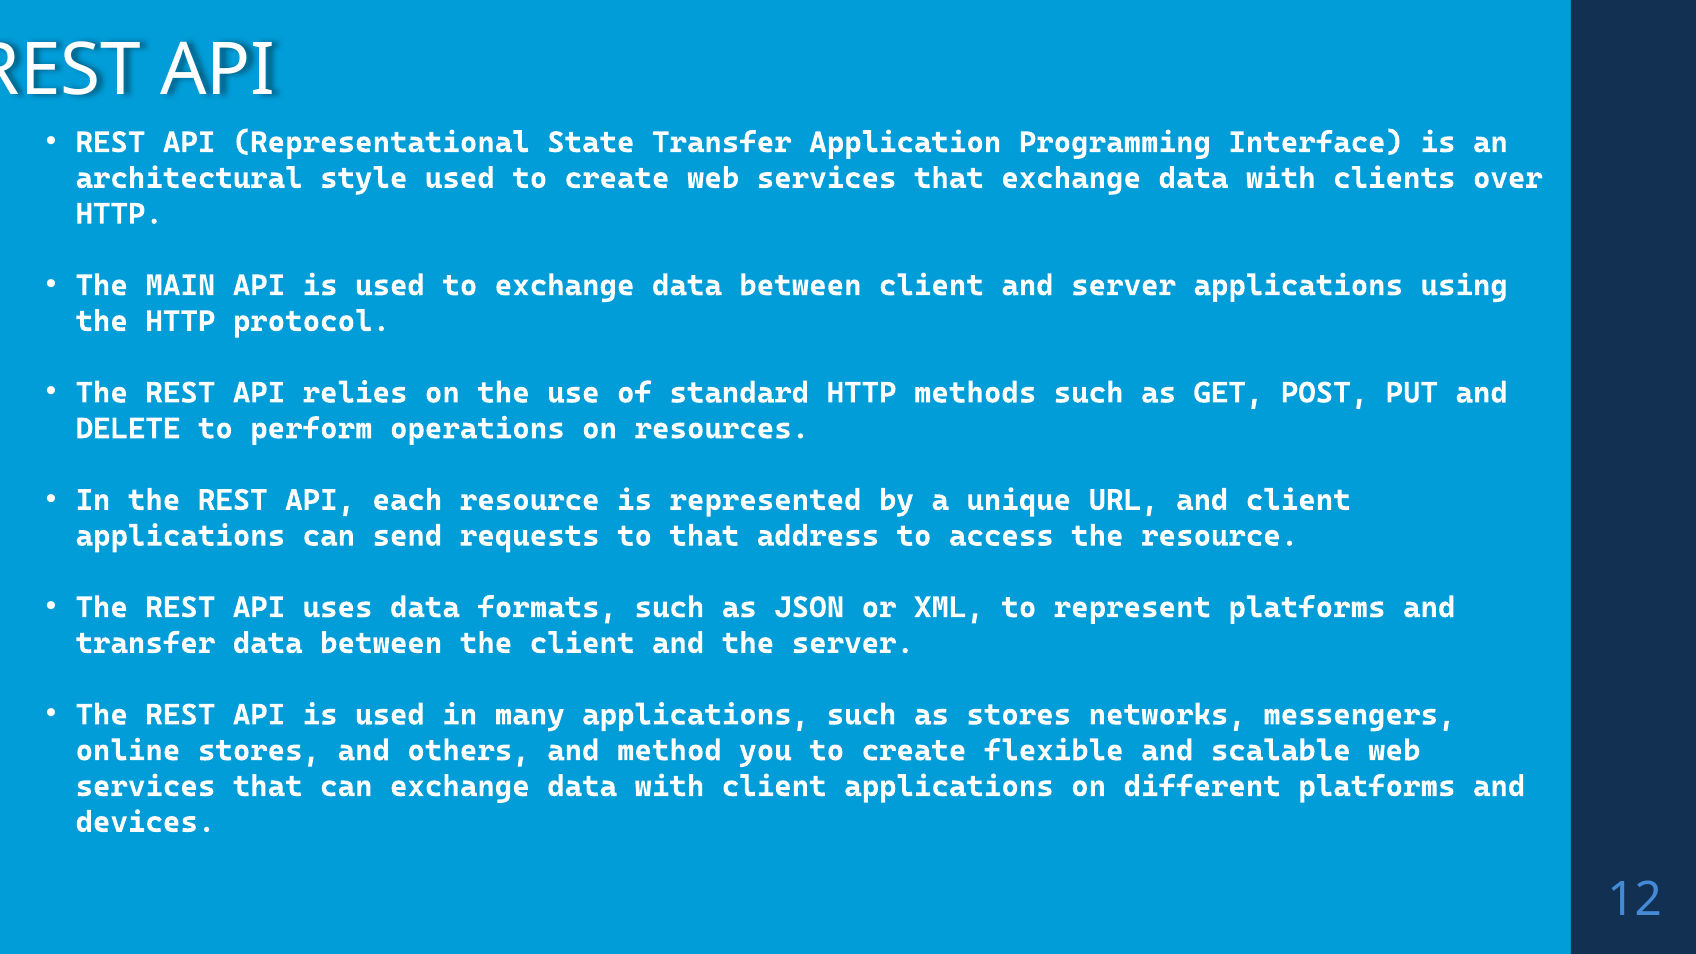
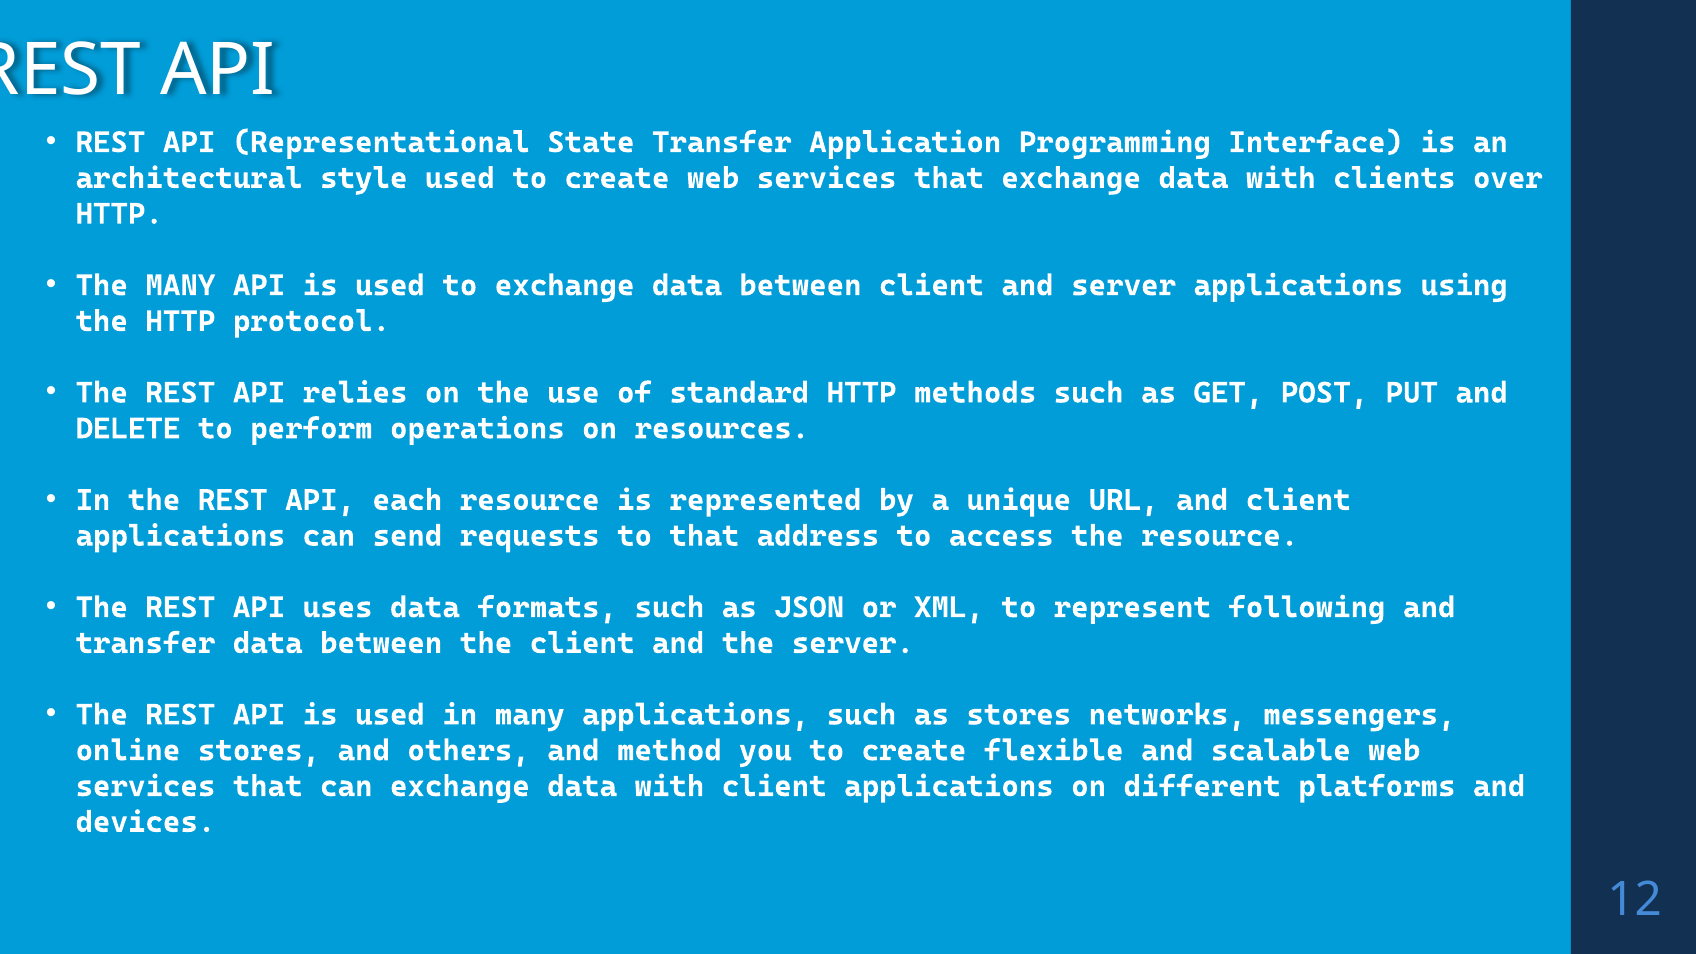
The MAIN: MAIN -> MANY
represent platforms: platforms -> following
